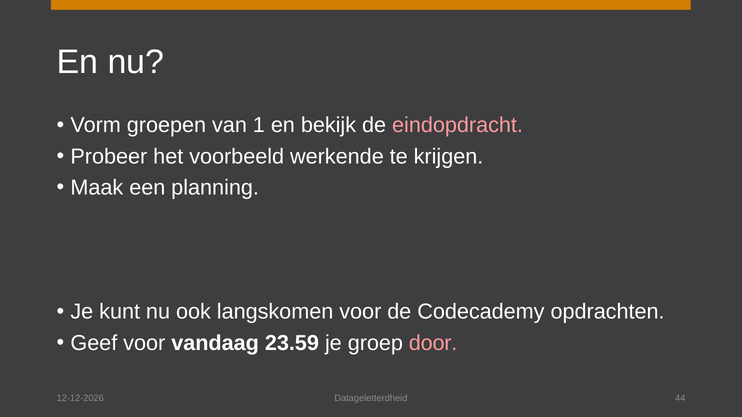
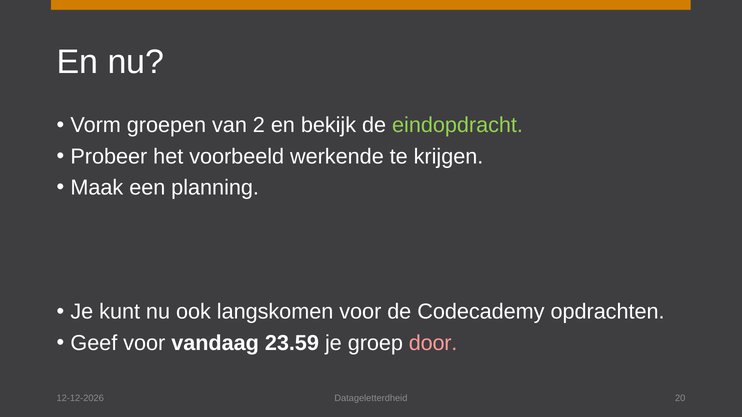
1: 1 -> 2
eindopdracht colour: pink -> light green
44: 44 -> 20
